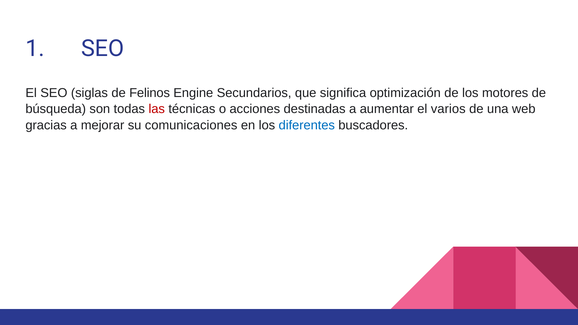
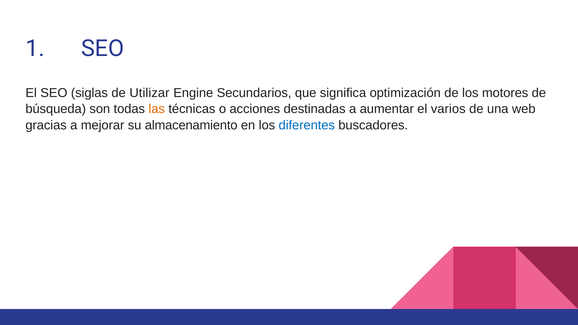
Felinos: Felinos -> Utilizar
las colour: red -> orange
comunicaciones: comunicaciones -> almacenamiento
